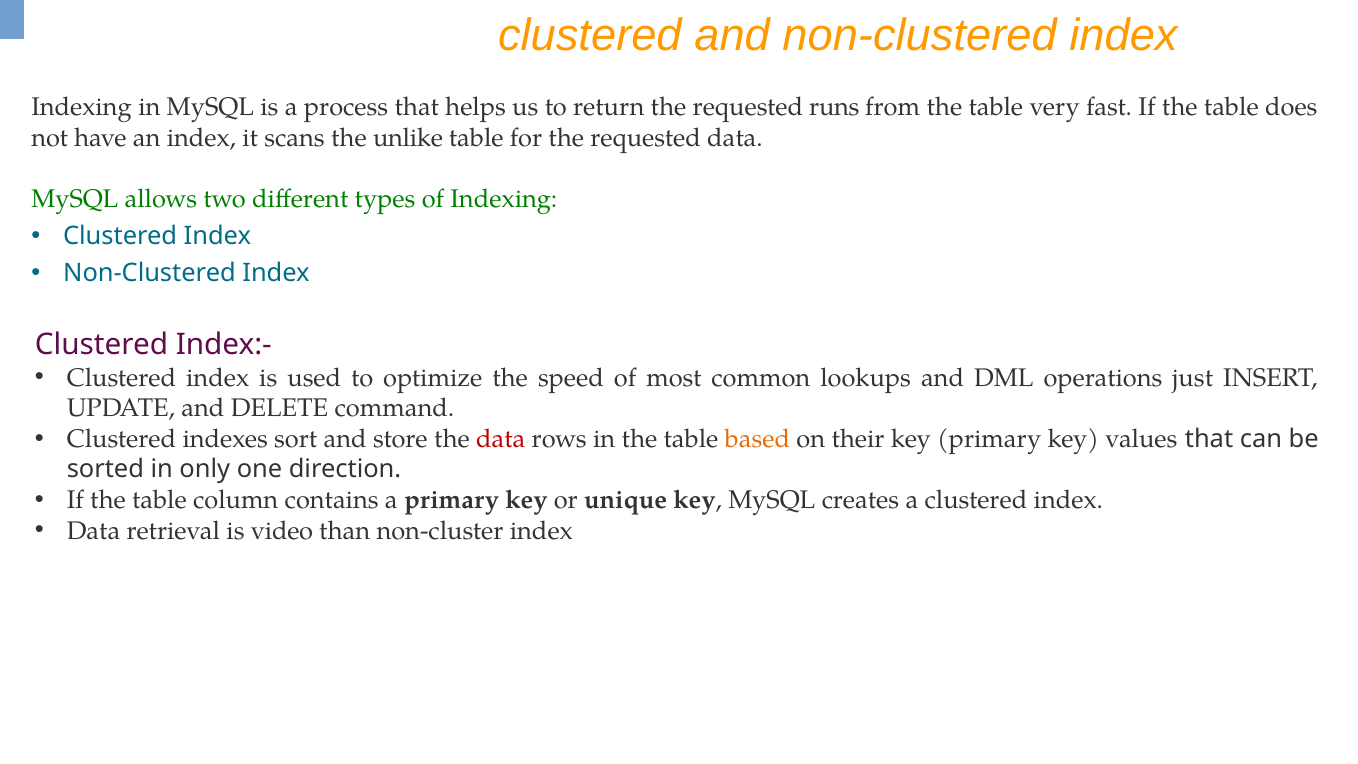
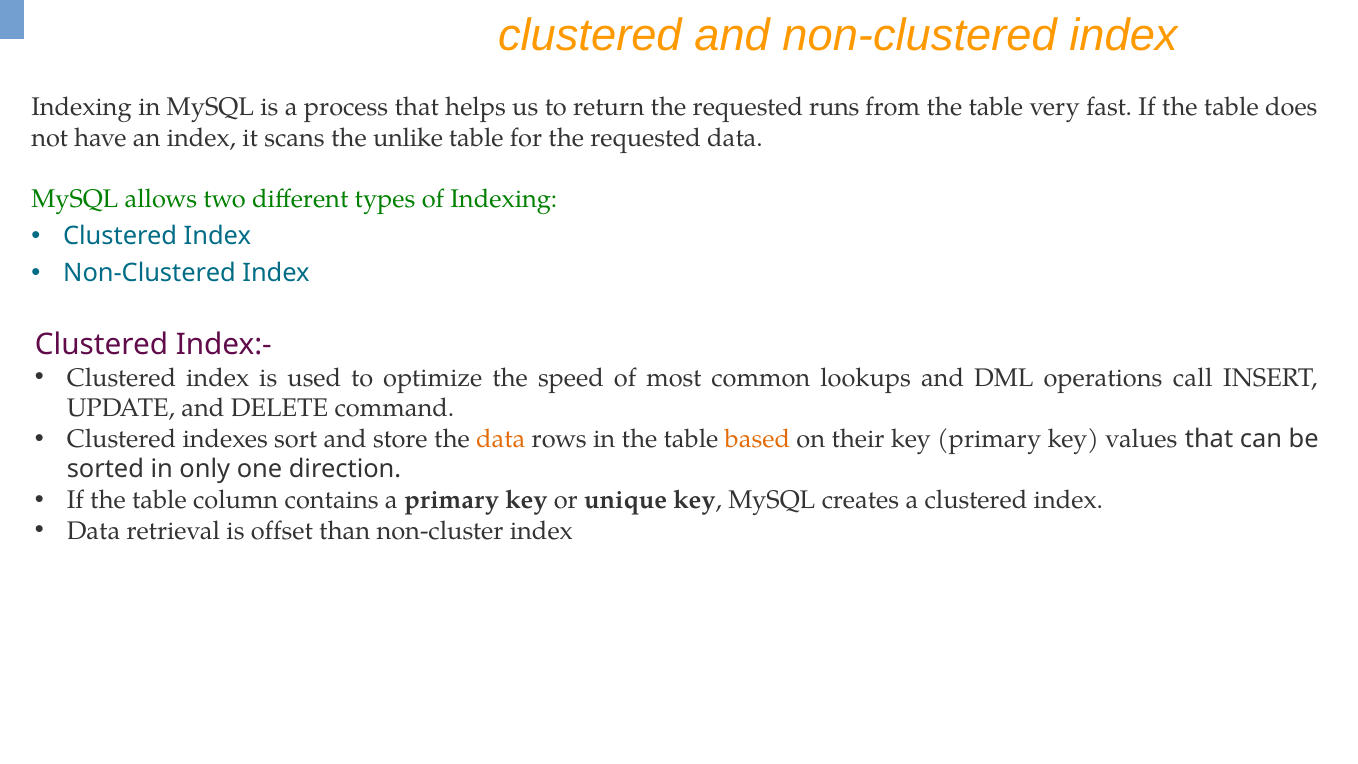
just: just -> call
data at (501, 439) colour: red -> orange
video: video -> offset
